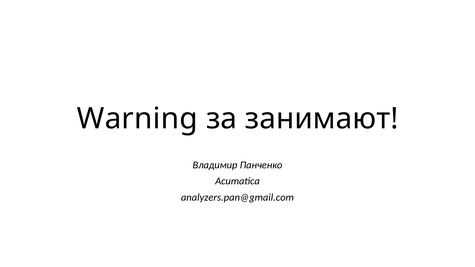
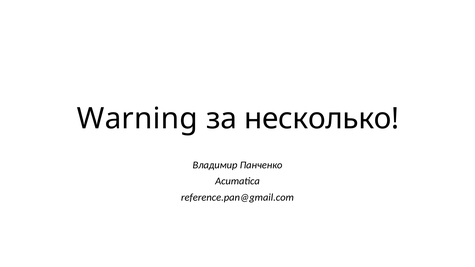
занимают: занимают -> несколько
analyzers.pan@gmail.com: analyzers.pan@gmail.com -> reference.pan@gmail.com
